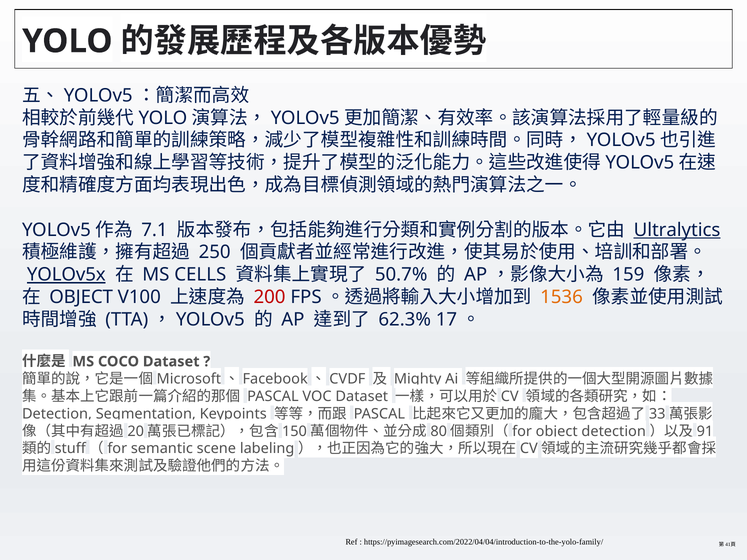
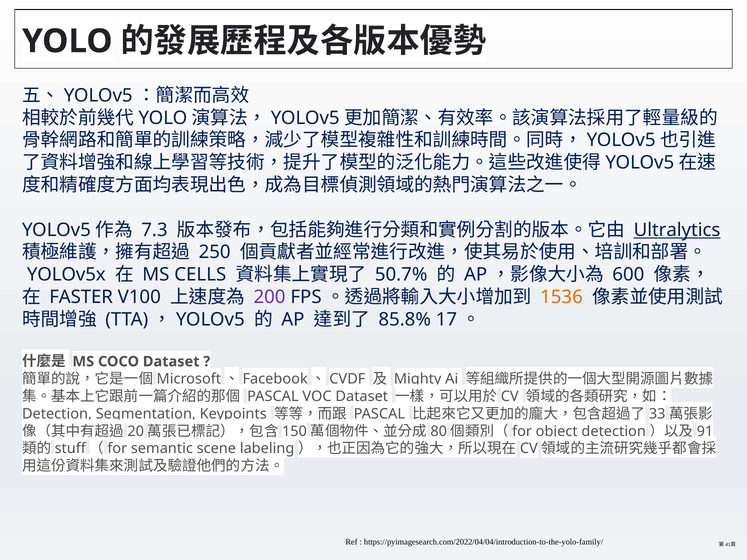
7.1: 7.1 -> 7.3
YOLOv5x underline: present -> none
159: 159 -> 600
OBJECT at (81, 297): OBJECT -> FASTER
200 colour: red -> purple
62.3%: 62.3% -> 85.8%
